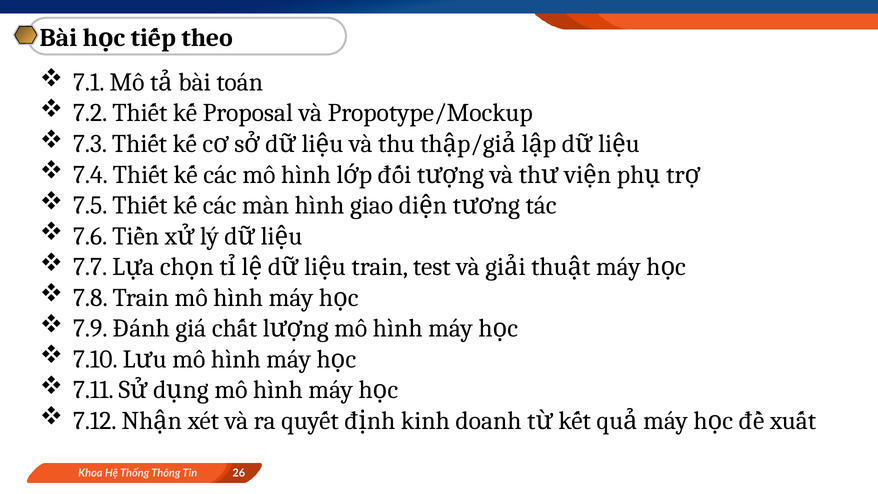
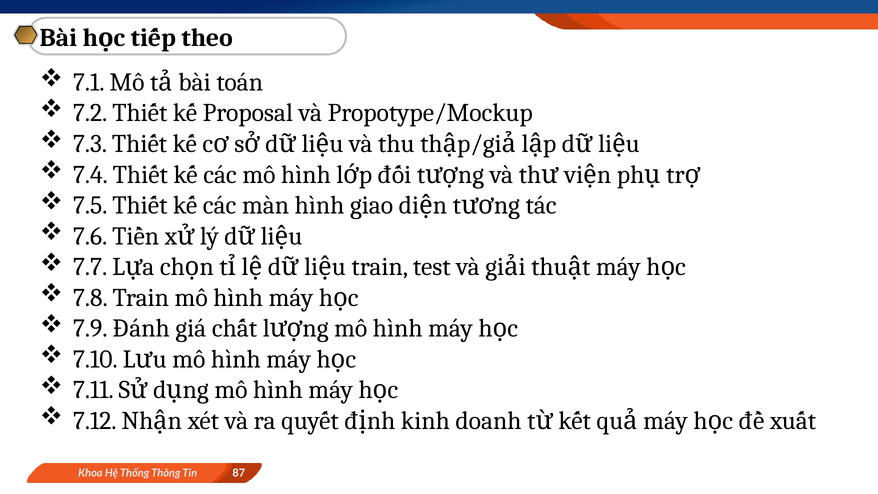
26: 26 -> 87
